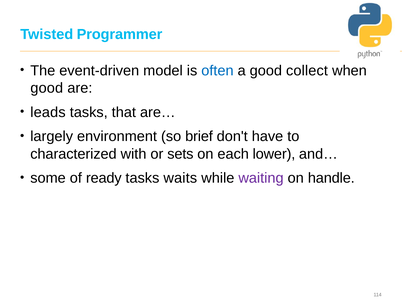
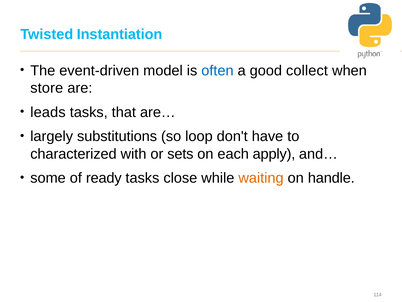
Programmer: Programmer -> Instantiation
good at (47, 88): good -> store
environment: environment -> substitutions
brief: brief -> loop
lower: lower -> apply
waits: waits -> close
waiting colour: purple -> orange
